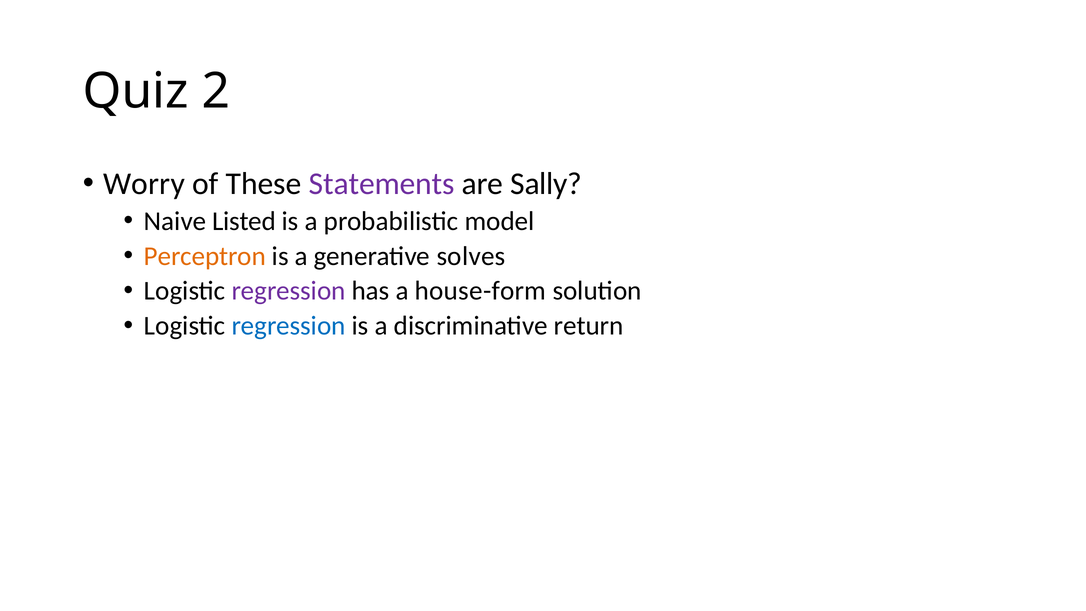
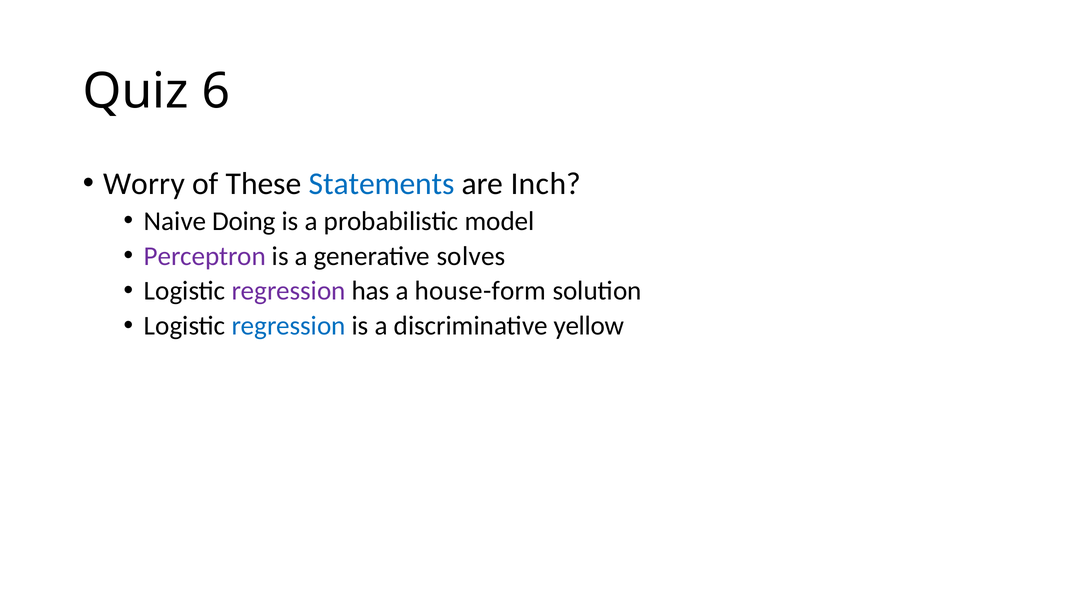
2: 2 -> 6
Statements colour: purple -> blue
Sally: Sally -> Inch
Listed: Listed -> Doing
Perceptron colour: orange -> purple
return: return -> yellow
